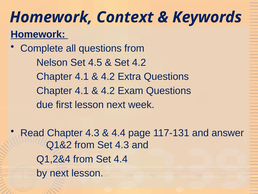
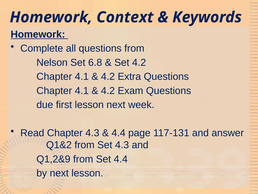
4.5: 4.5 -> 6.8
Q1,2&4: Q1,2&4 -> Q1,2&9
